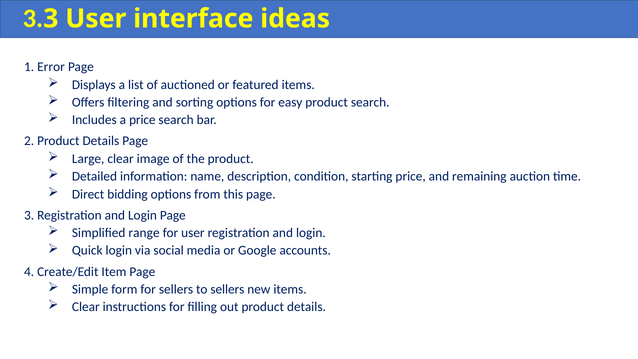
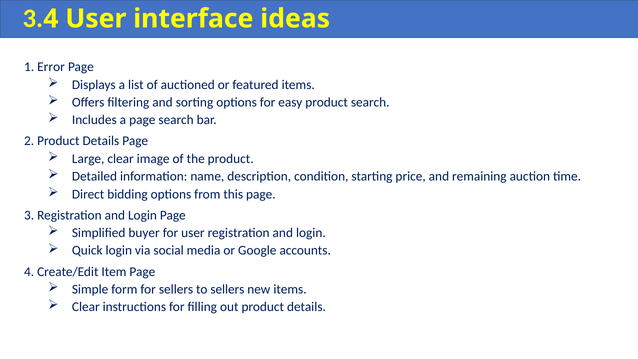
3 3: 3 -> 4
a price: price -> page
range: range -> buyer
